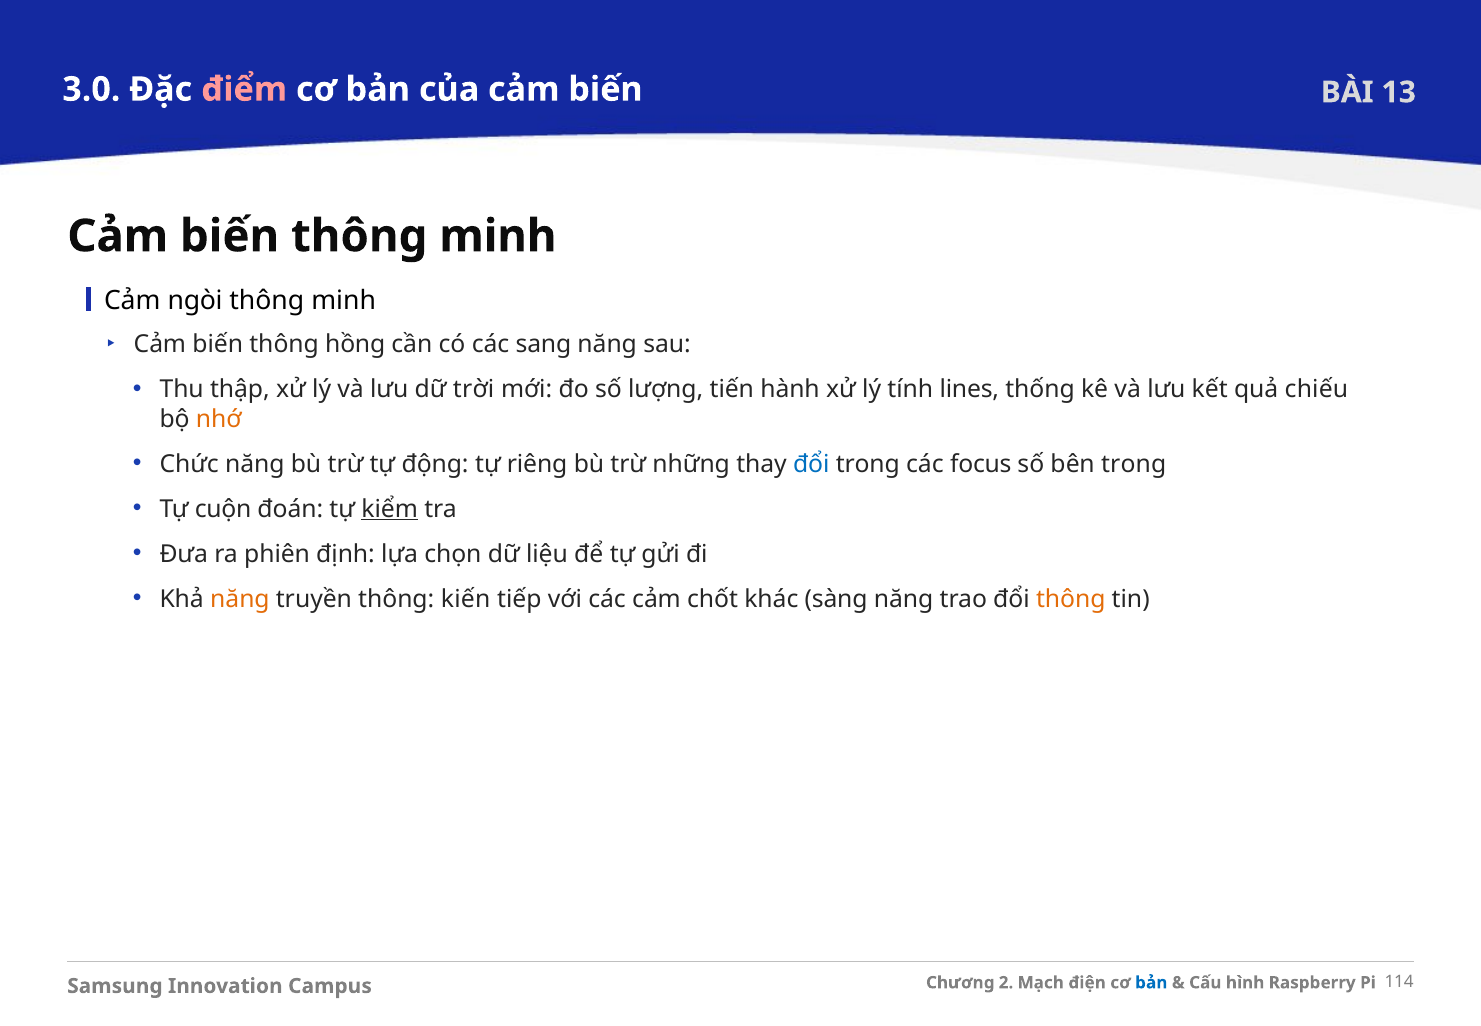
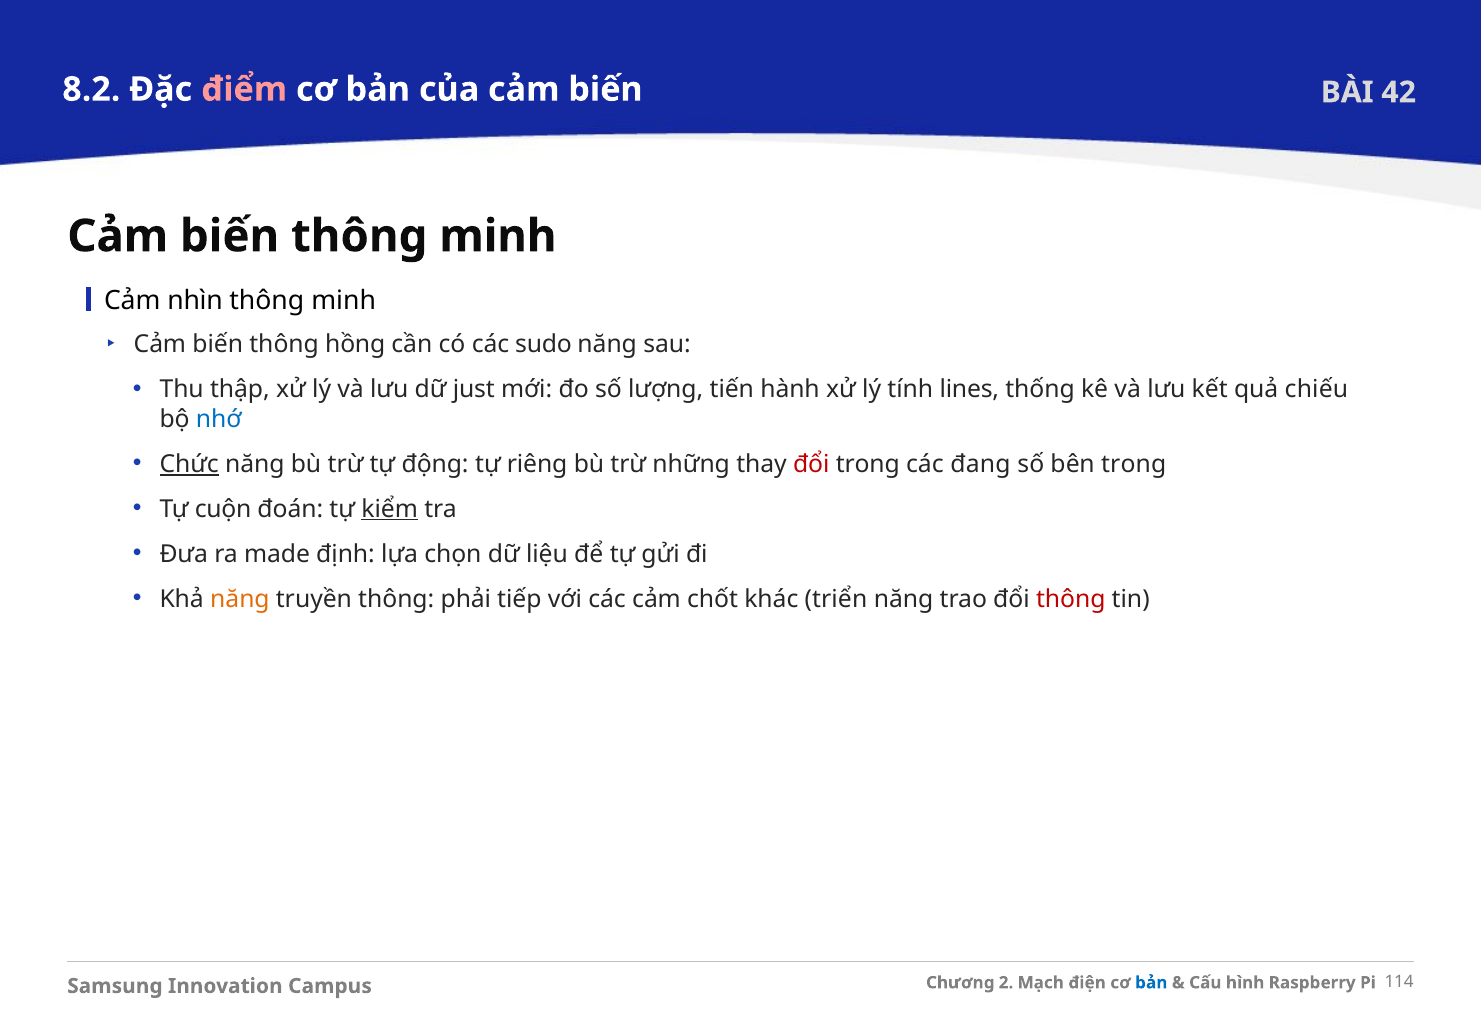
3.0: 3.0 -> 8.2
13: 13 -> 42
ngòi: ngòi -> nhìn
sang: sang -> sudo
trời: trời -> just
nhớ colour: orange -> blue
Chức underline: none -> present
đổi at (811, 464) colour: blue -> red
focus: focus -> đang
phiên: phiên -> made
kiến: kiến -> phải
sàng: sàng -> triển
thông at (1071, 599) colour: orange -> red
